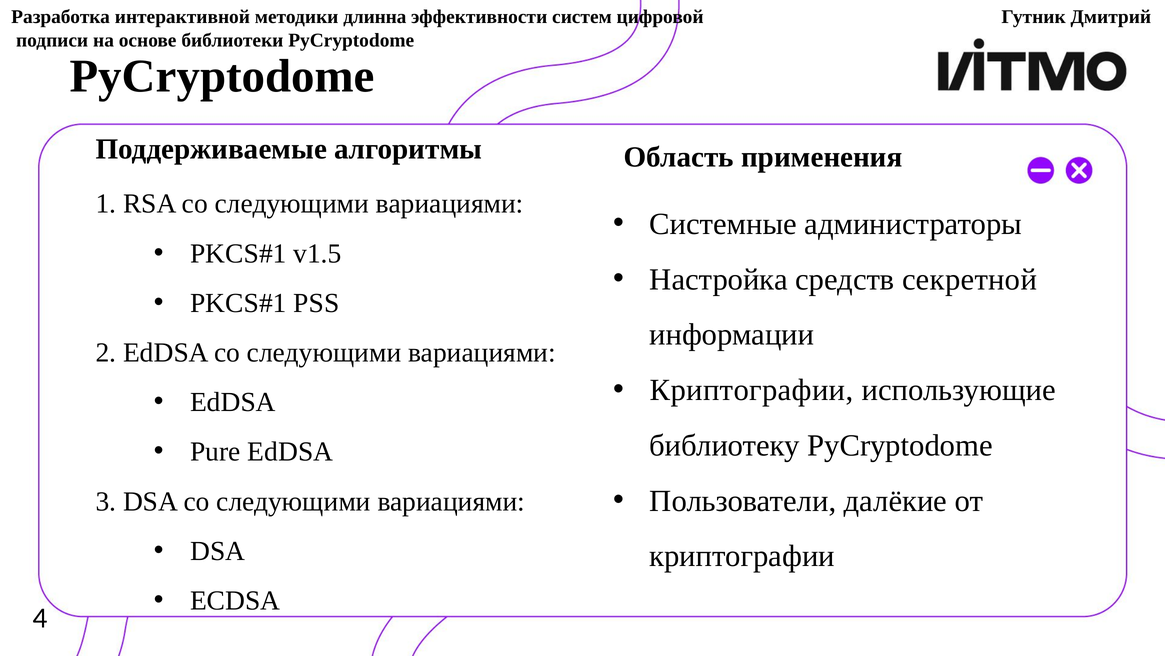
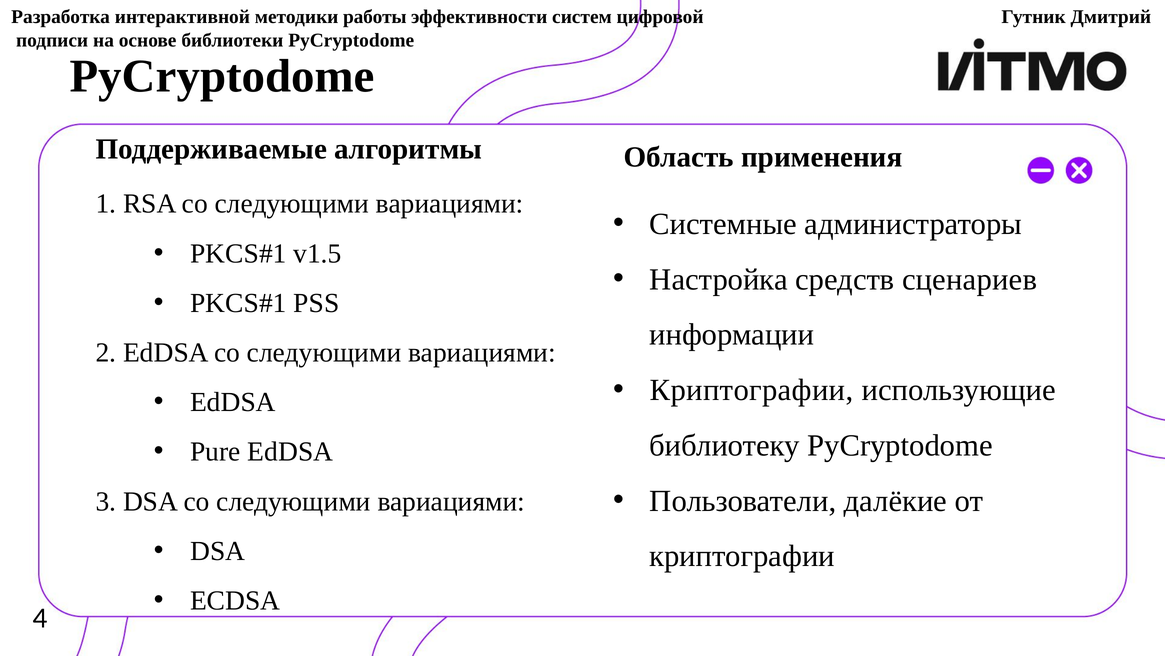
длинна: длинна -> работы
секретной: секретной -> сценариев
